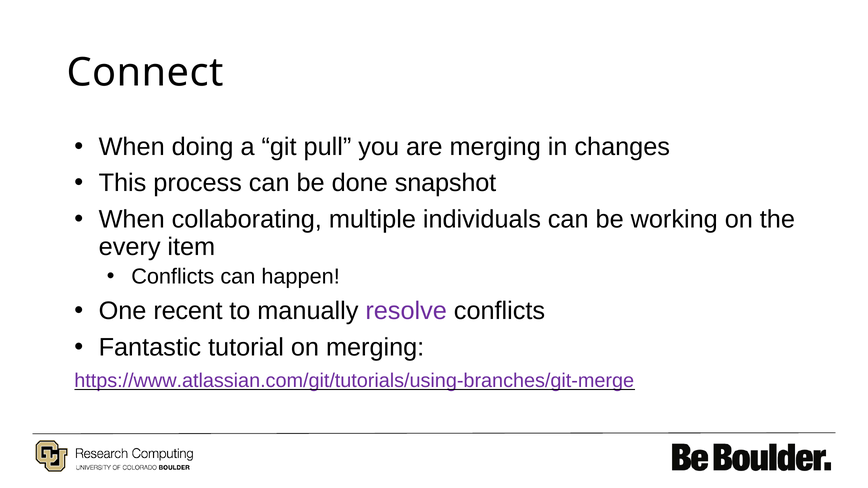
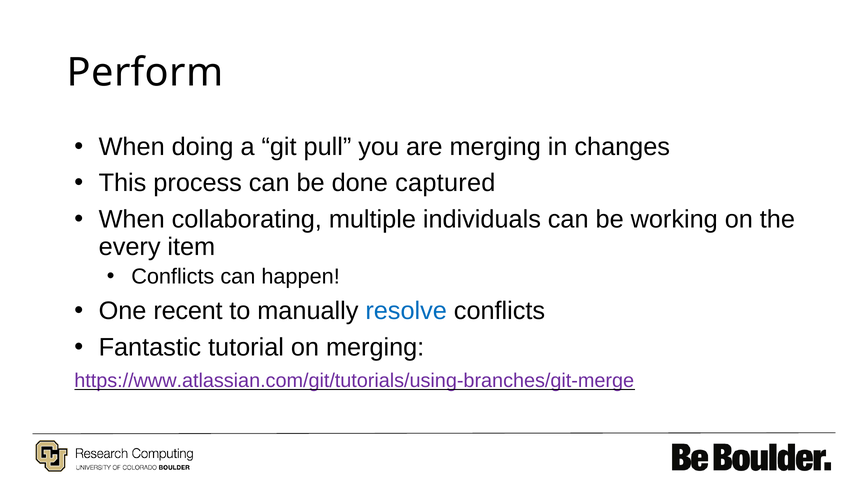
Connect: Connect -> Perform
snapshot: snapshot -> captured
resolve colour: purple -> blue
